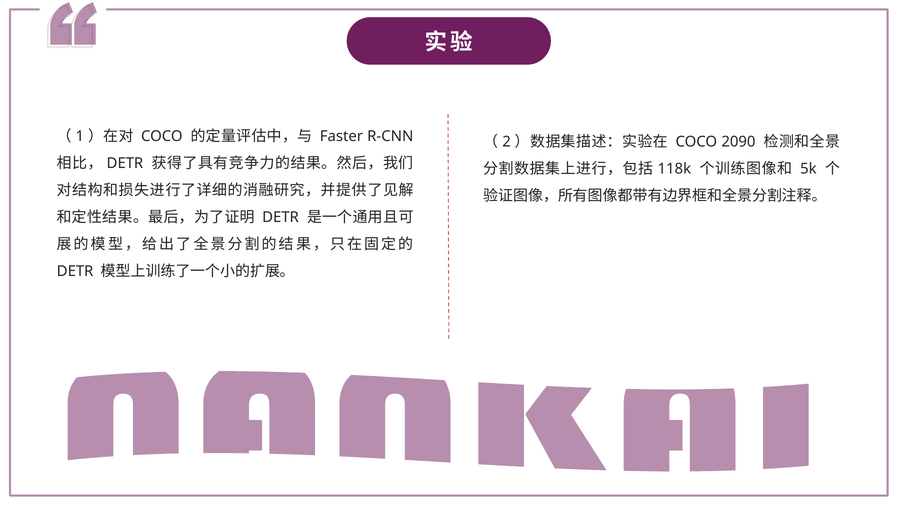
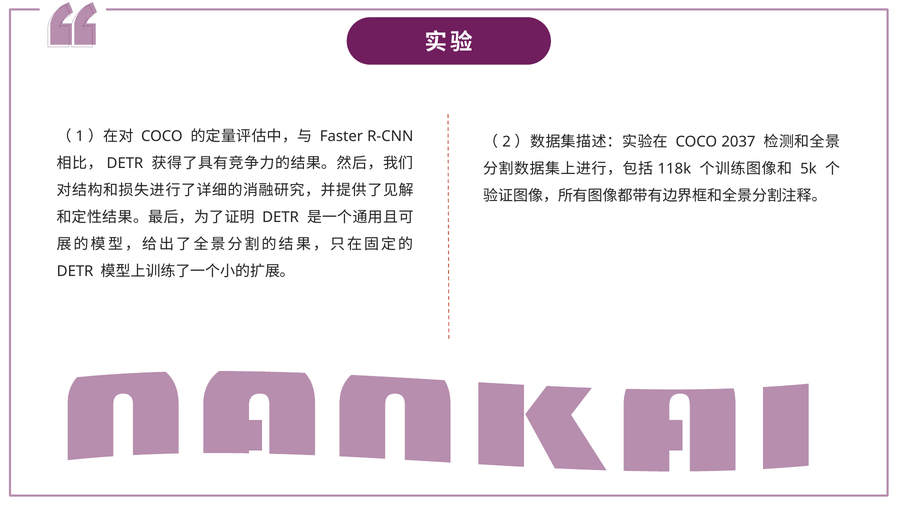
2090: 2090 -> 2037
